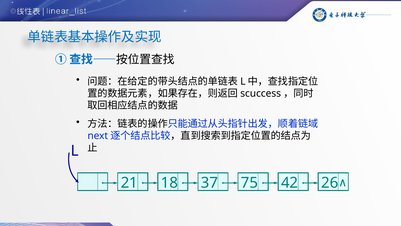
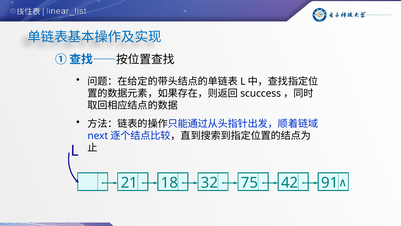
37: 37 -> 32
26: 26 -> 91
